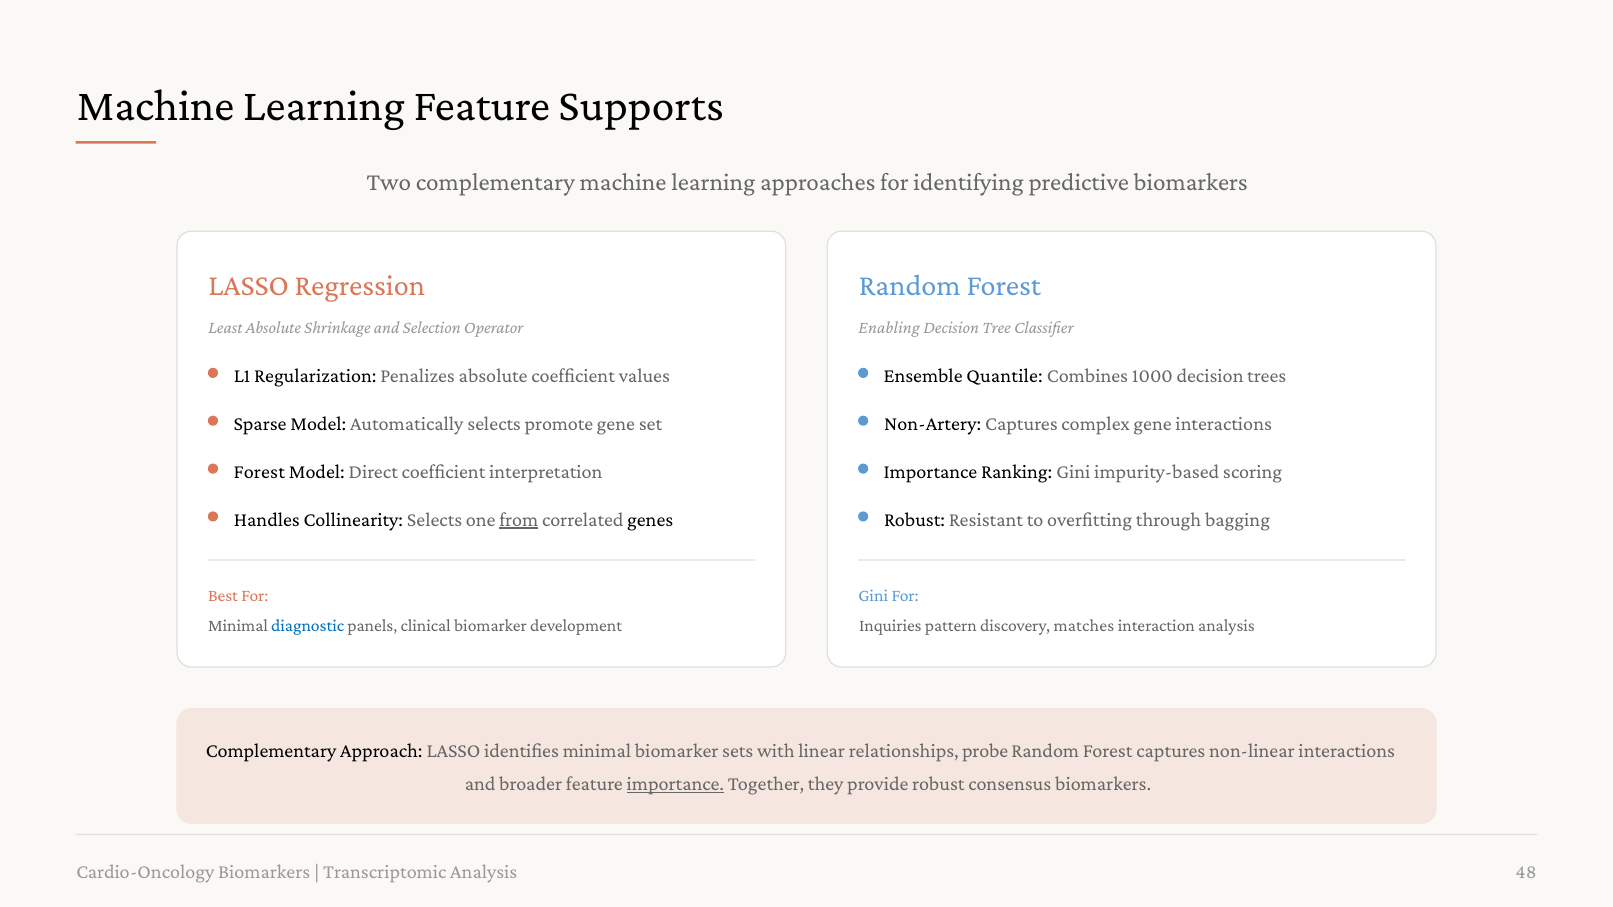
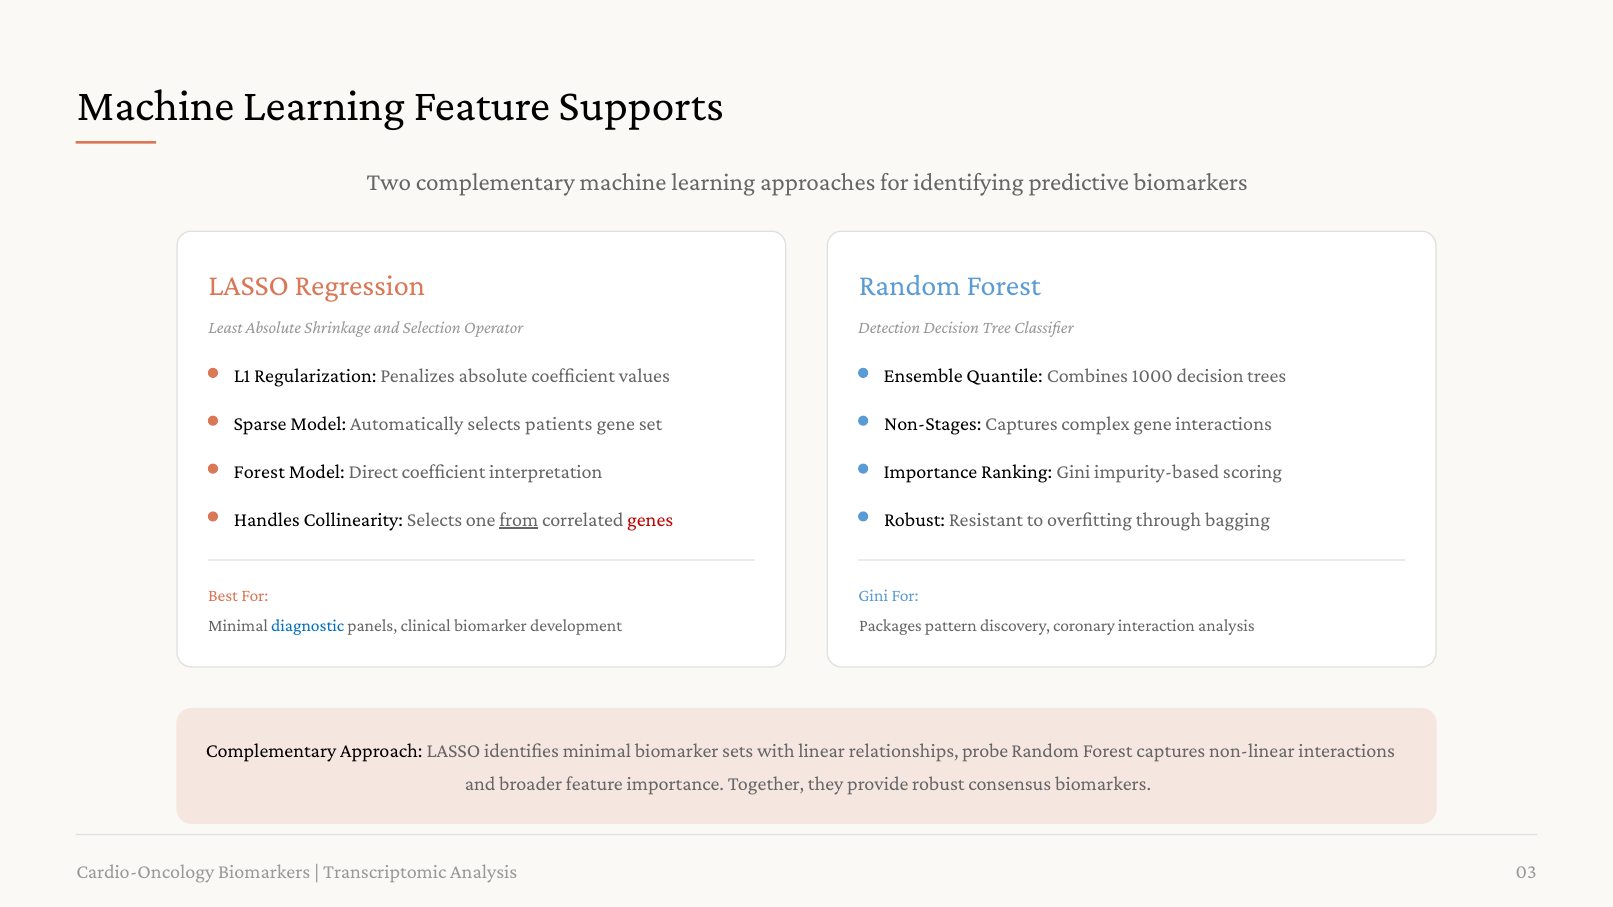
Enabling: Enabling -> Detection
promote: promote -> patients
Non-Artery: Non-Artery -> Non-Stages
genes colour: black -> red
Inquiries: Inquiries -> Packages
matches: matches -> coronary
importance at (675, 784) underline: present -> none
48: 48 -> 03
